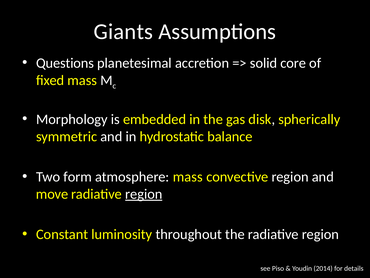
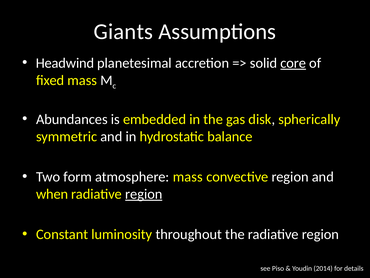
Questions: Questions -> Headwind
core underline: none -> present
Morphology: Morphology -> Abundances
move: move -> when
